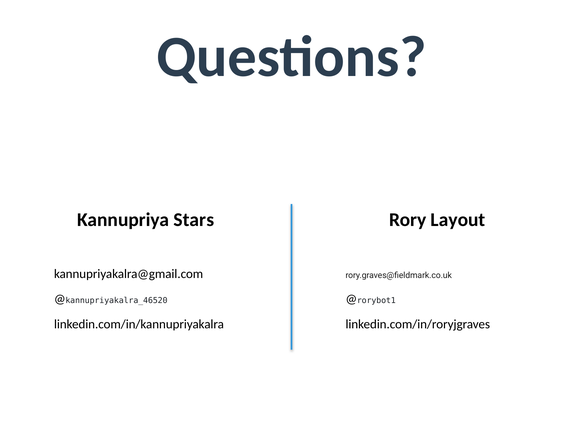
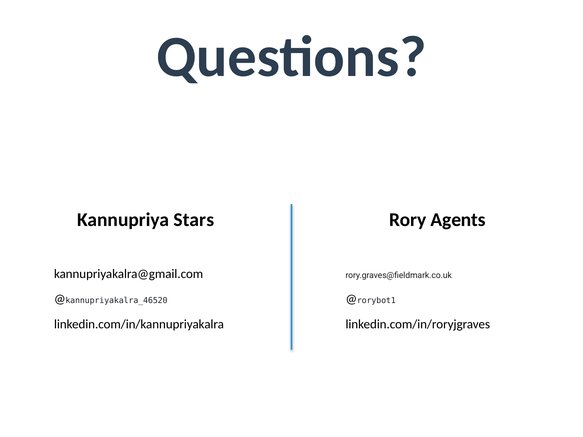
Layout: Layout -> Agents
